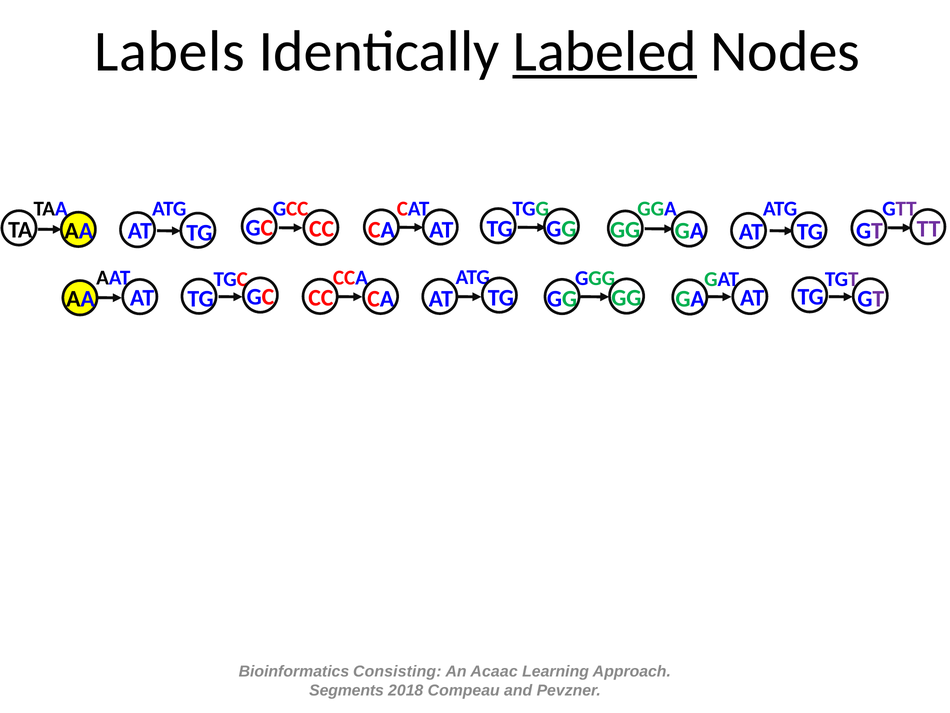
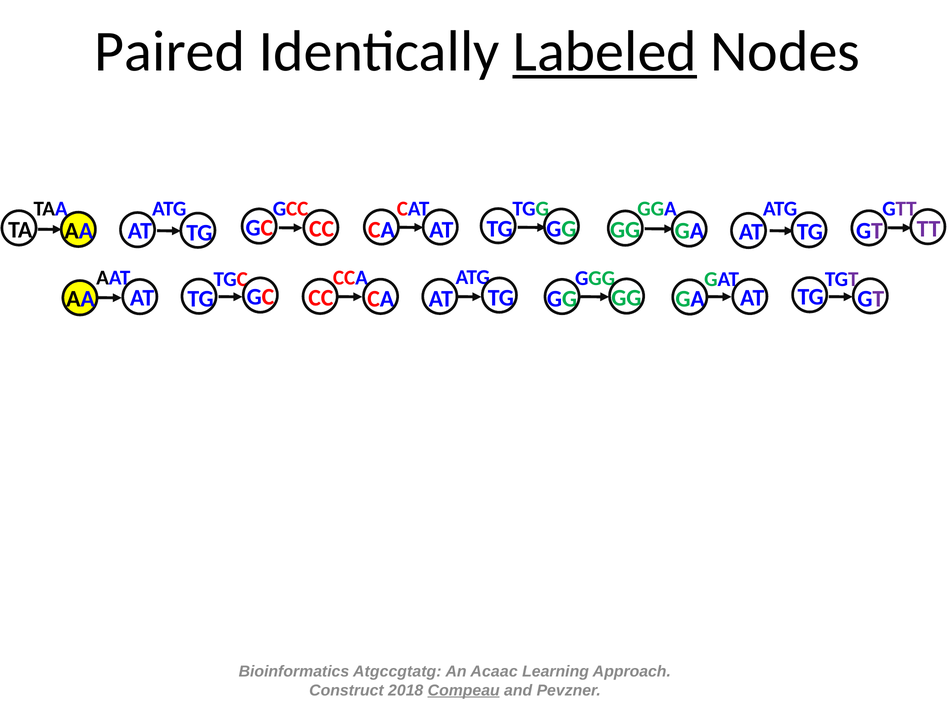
Labels: Labels -> Paired
Consisting: Consisting -> Atgccgtatg
Segments: Segments -> Construct
Compeau underline: none -> present
